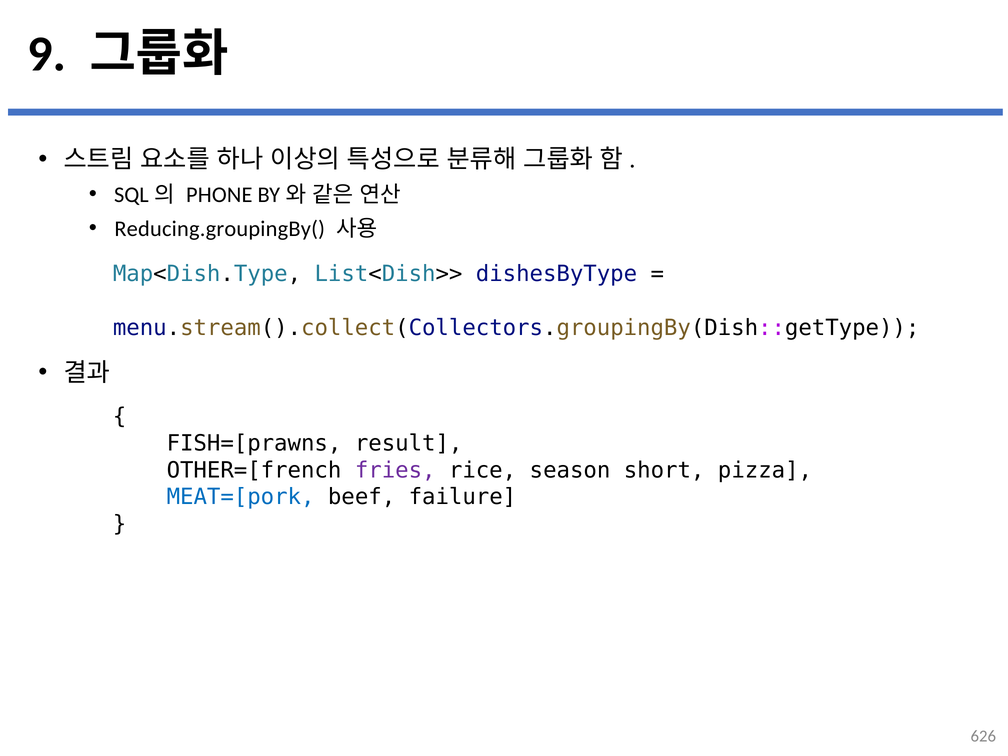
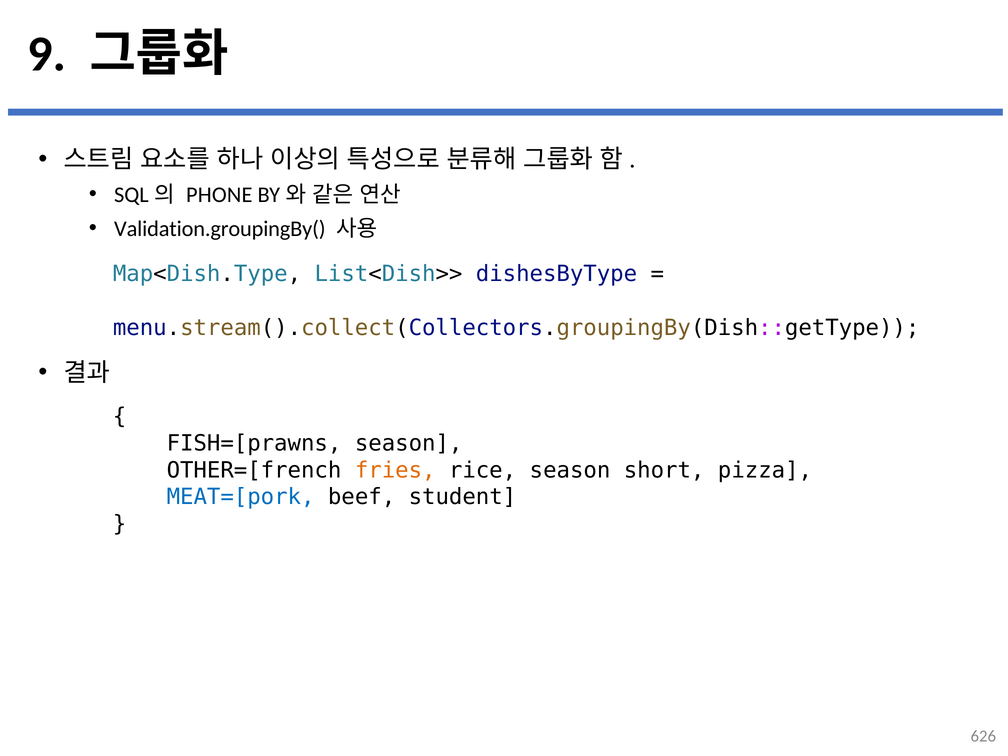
Reducing.groupingBy(: Reducing.groupingBy( -> Validation.groupingBy(
FISH=[prawns result: result -> season
fries colour: purple -> orange
failure: failure -> student
